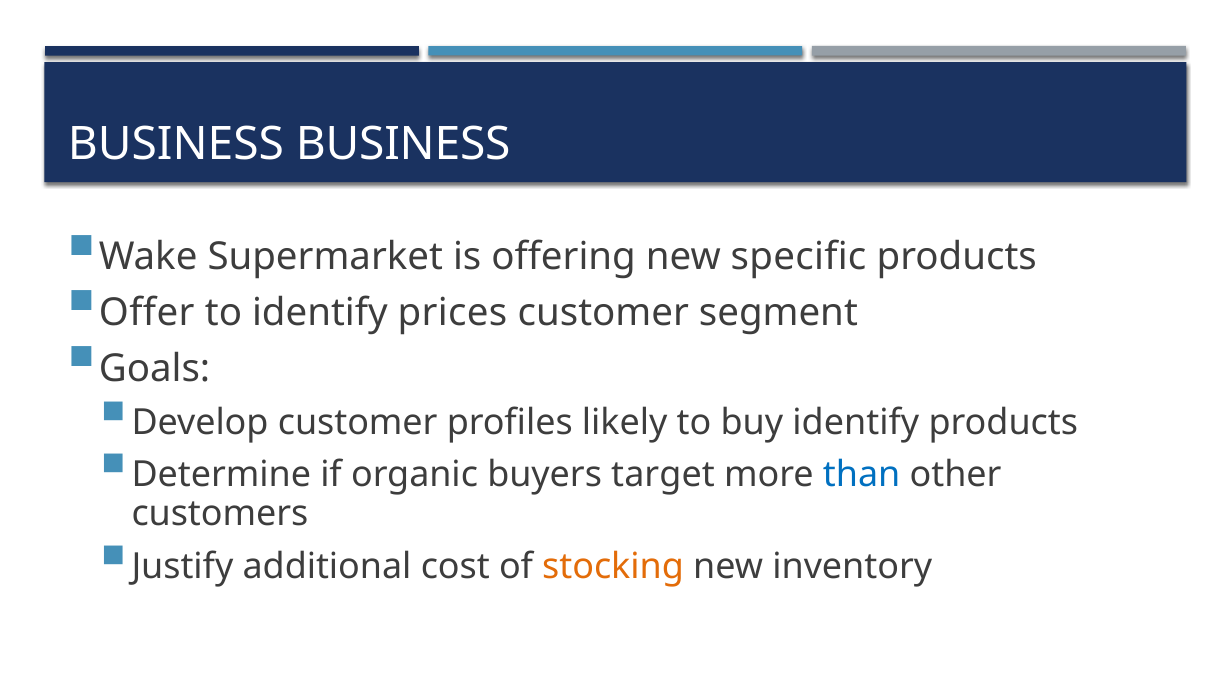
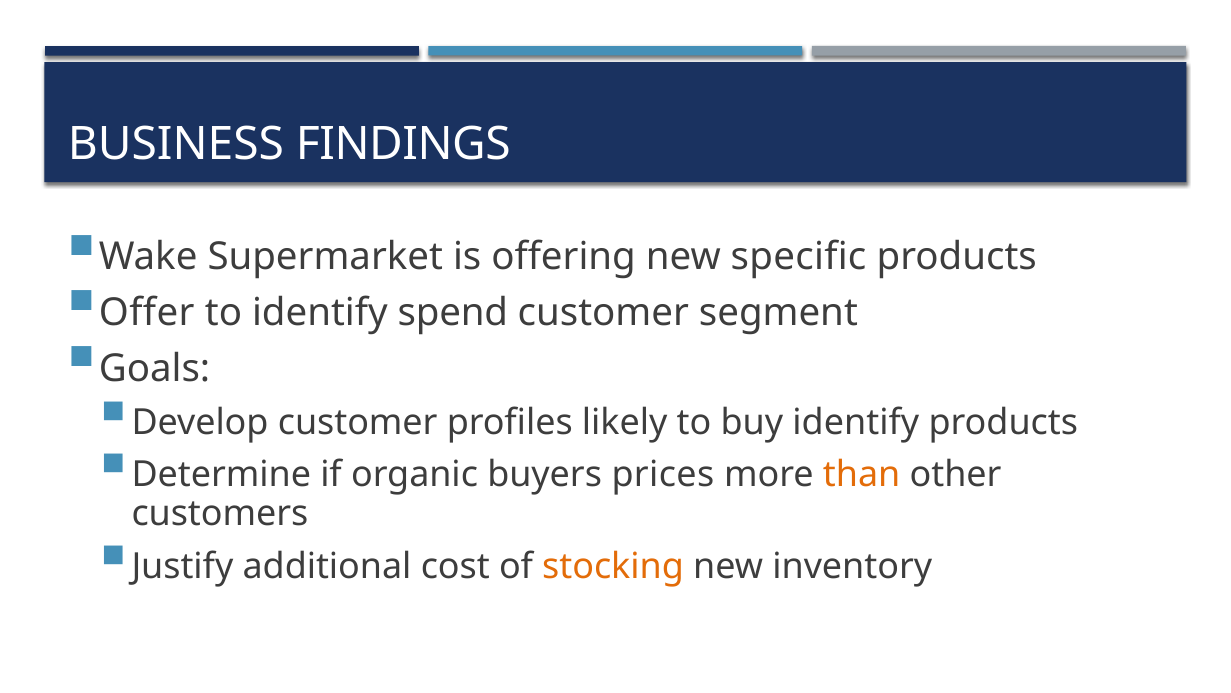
BUSINESS BUSINESS: BUSINESS -> FINDINGS
prices: prices -> spend
target: target -> prices
than colour: blue -> orange
